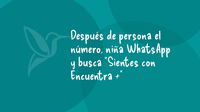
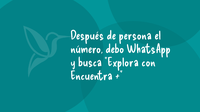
niña: niña -> debo
Sientes: Sientes -> Explora
